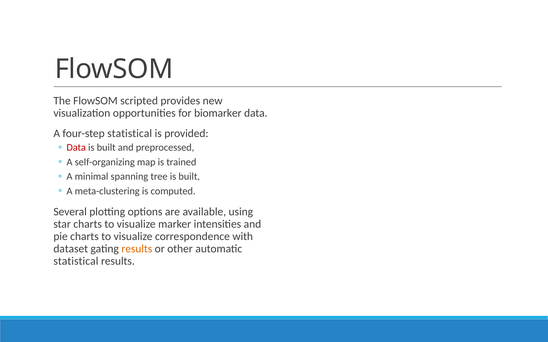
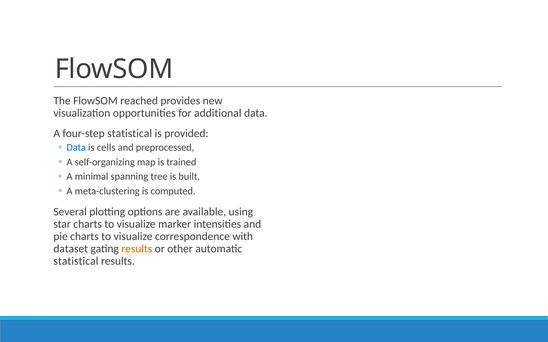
scripted: scripted -> reached
biomarker: biomarker -> additional
Data at (76, 148) colour: red -> blue
built at (106, 148): built -> cells
